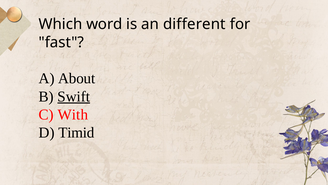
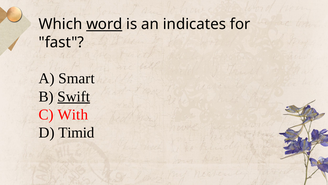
word underline: none -> present
different: different -> indicates
About: About -> Smart
